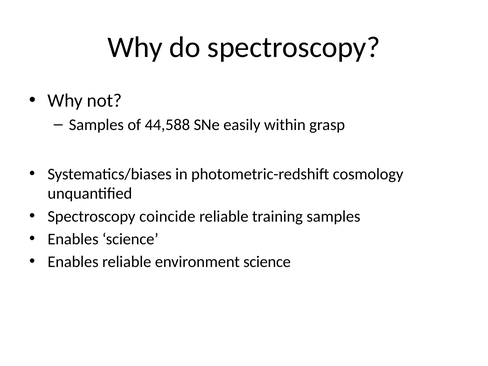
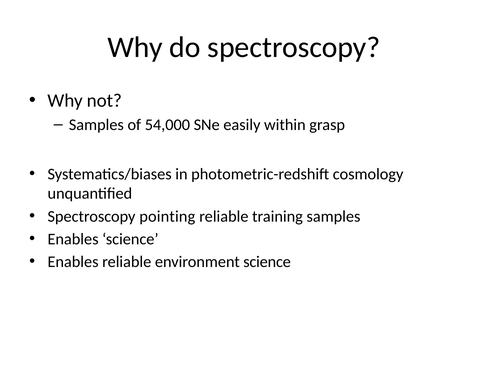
44,588: 44,588 -> 54,000
coincide: coincide -> pointing
